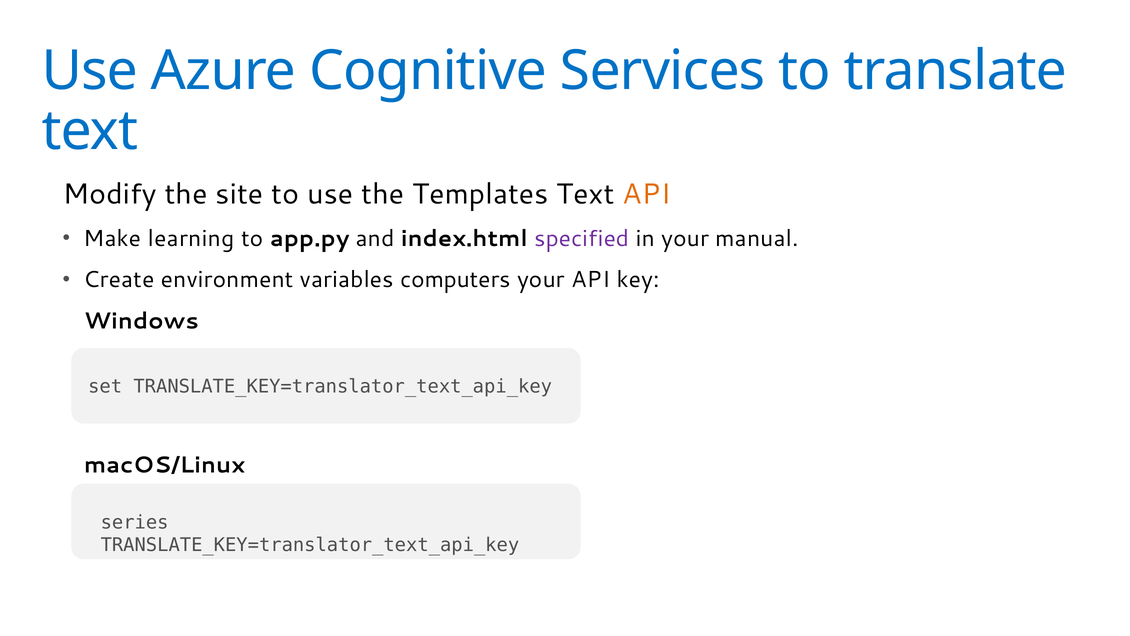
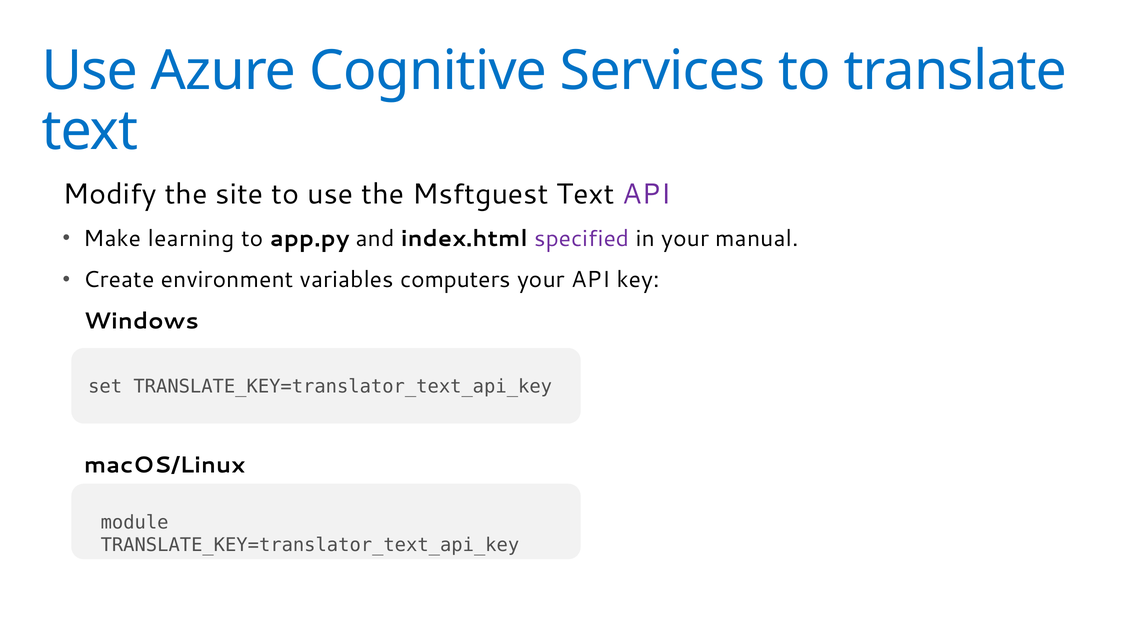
Templates: Templates -> Msftguest
API at (647, 194) colour: orange -> purple
series: series -> module
